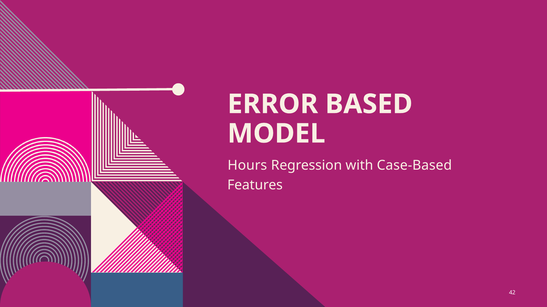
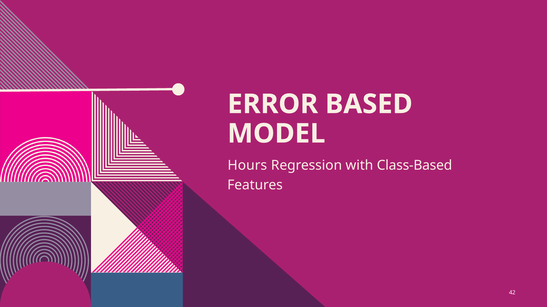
Case-Based: Case-Based -> Class-Based
